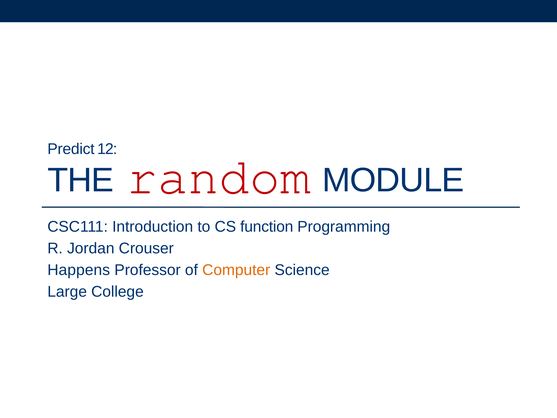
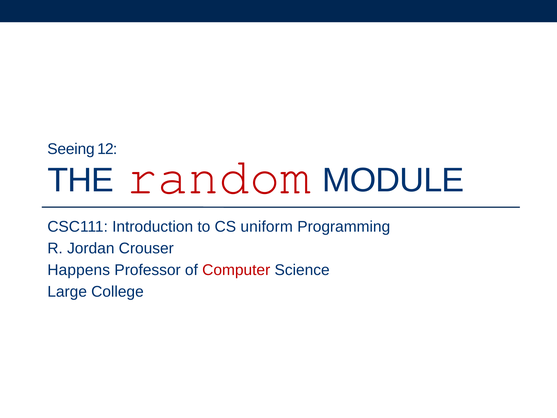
Predict: Predict -> Seeing
function: function -> uniform
Computer colour: orange -> red
